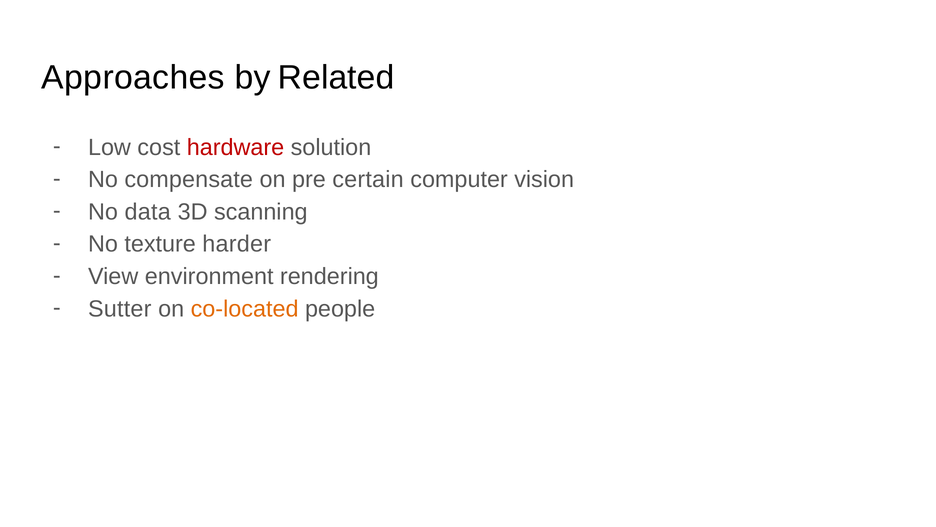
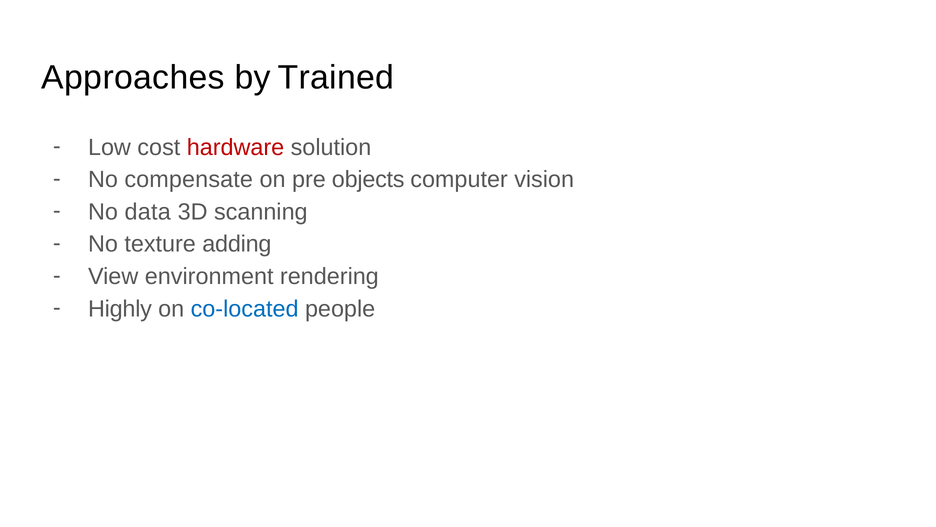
Related: Related -> Trained
certain: certain -> objects
harder: harder -> adding
Sutter: Sutter -> Highly
co-located colour: orange -> blue
